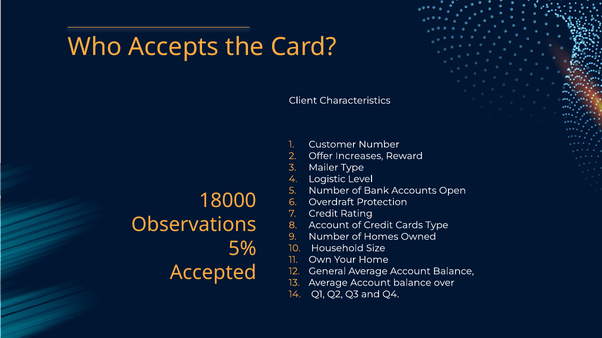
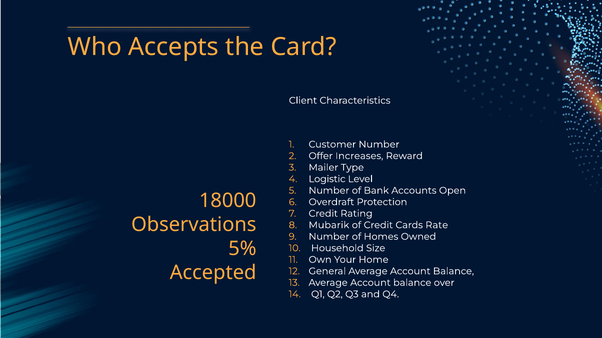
Account at (329, 225): Account -> Mubarik
Cards Type: Type -> Rate
